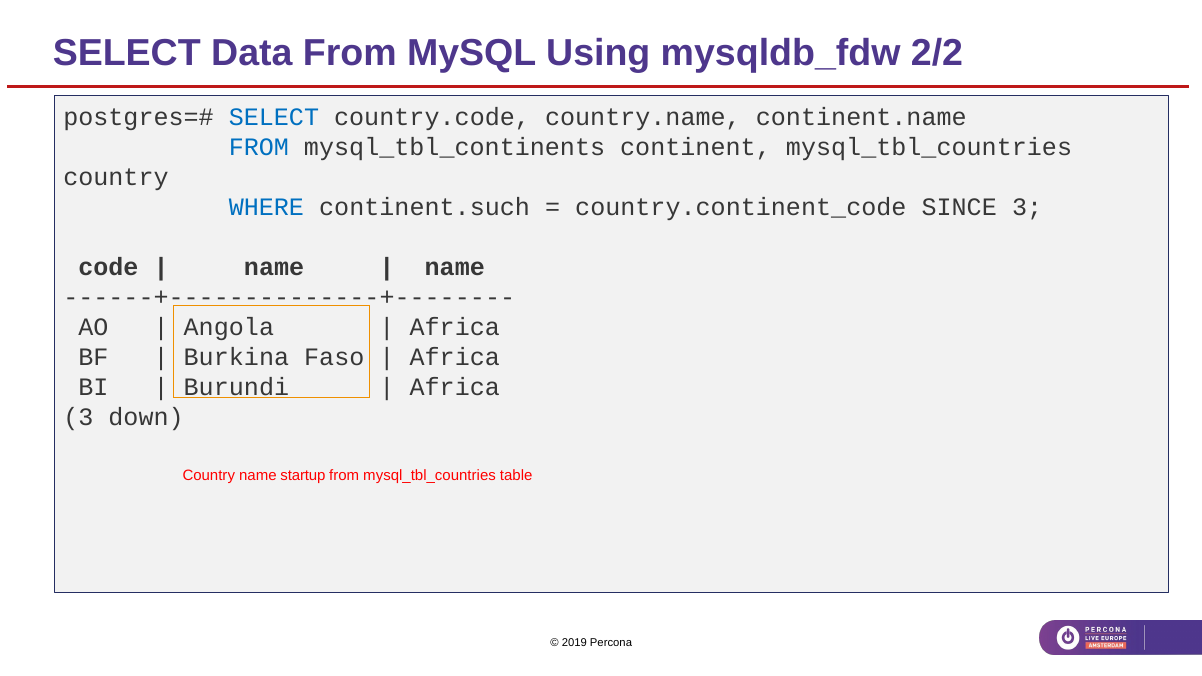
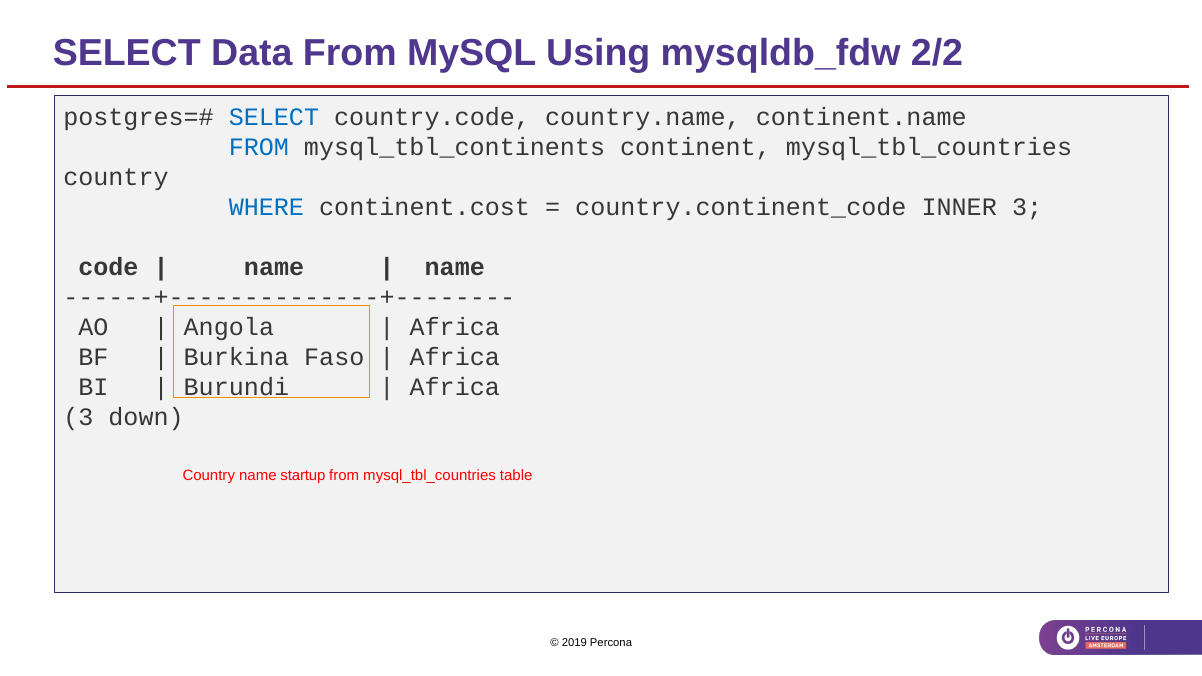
continent.such: continent.such -> continent.cost
SINCE: SINCE -> INNER
